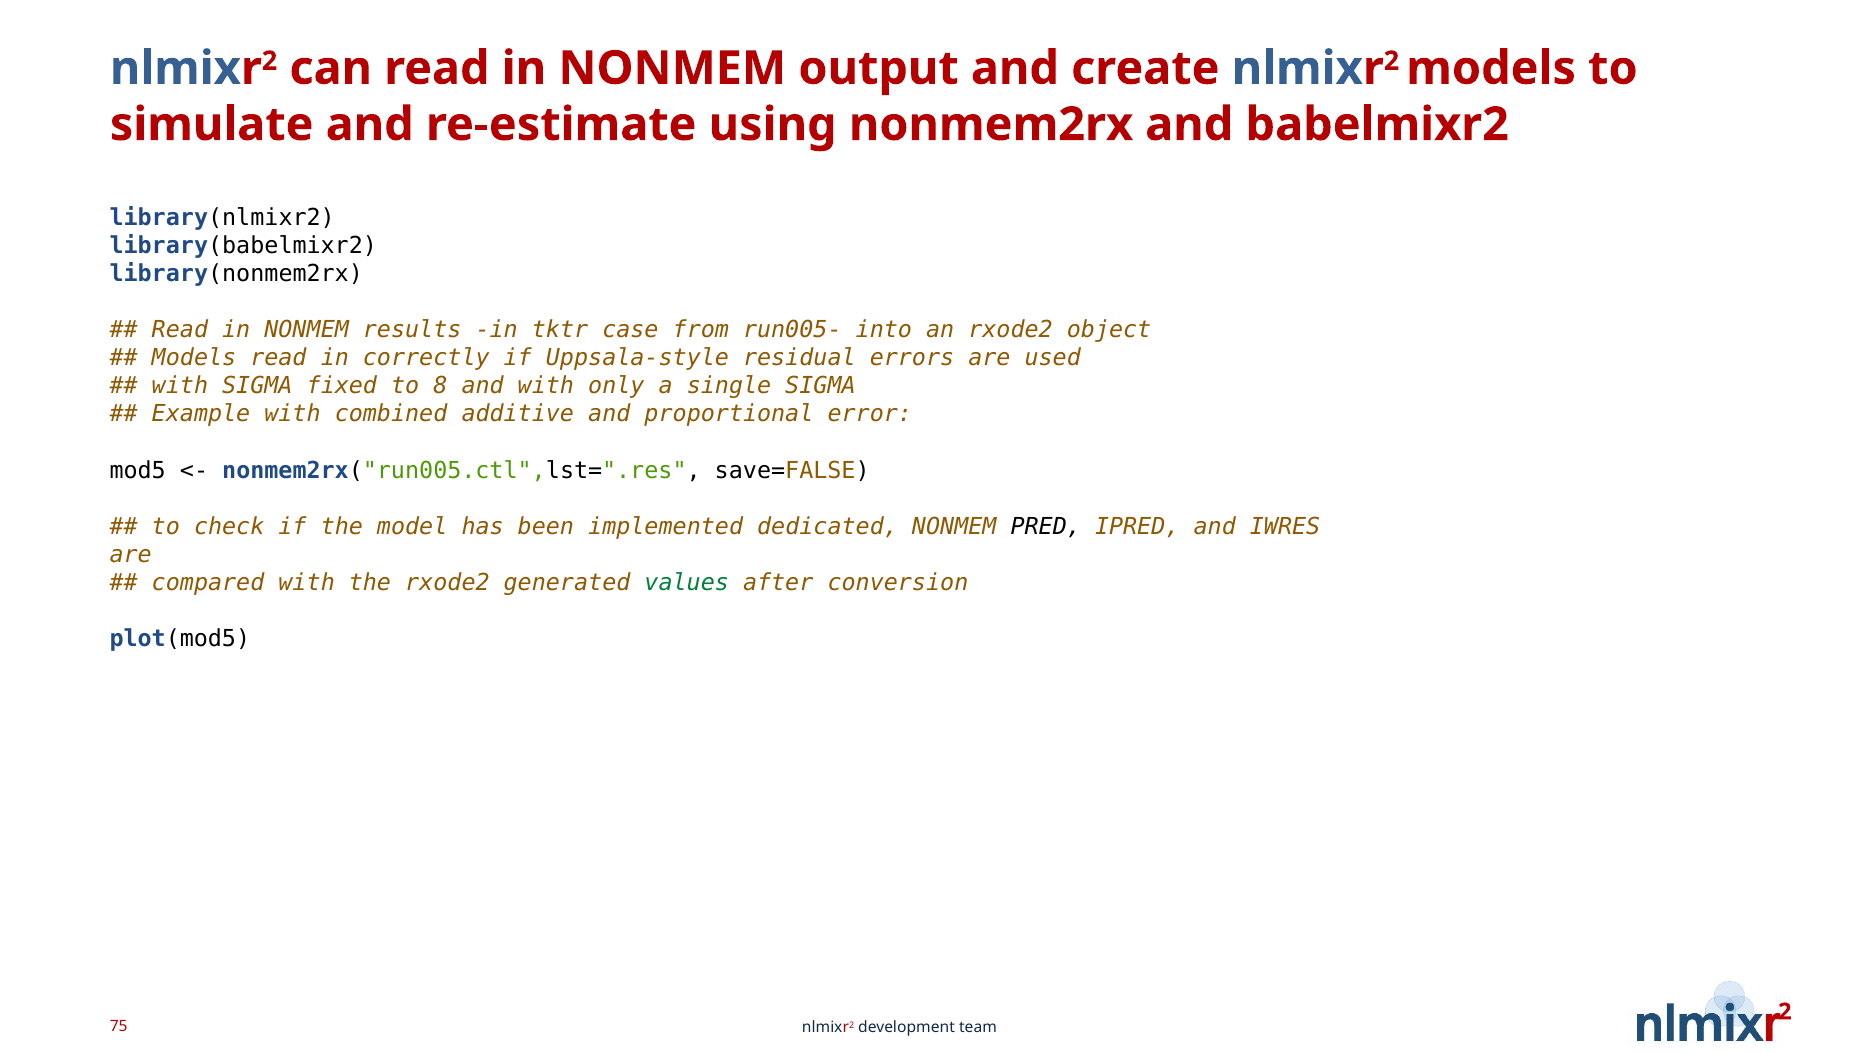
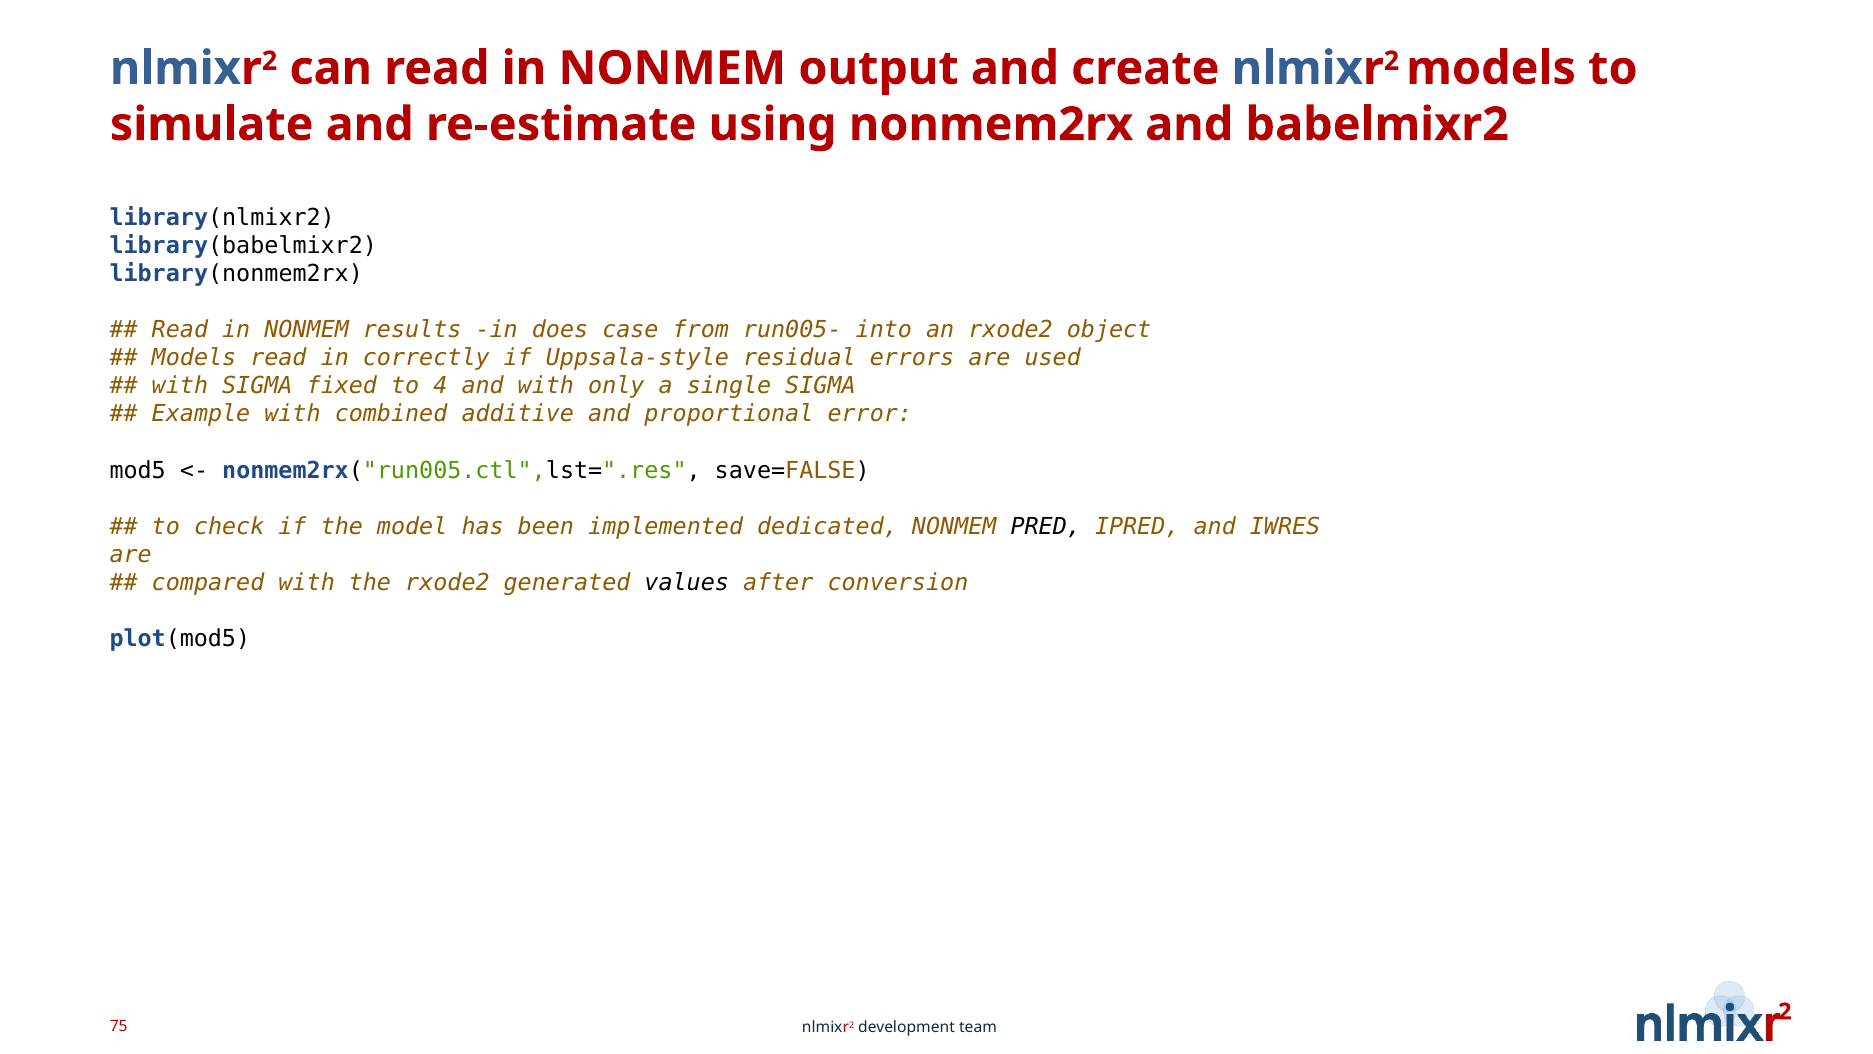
tktr: tktr -> does
8: 8 -> 4
values colour: green -> black
